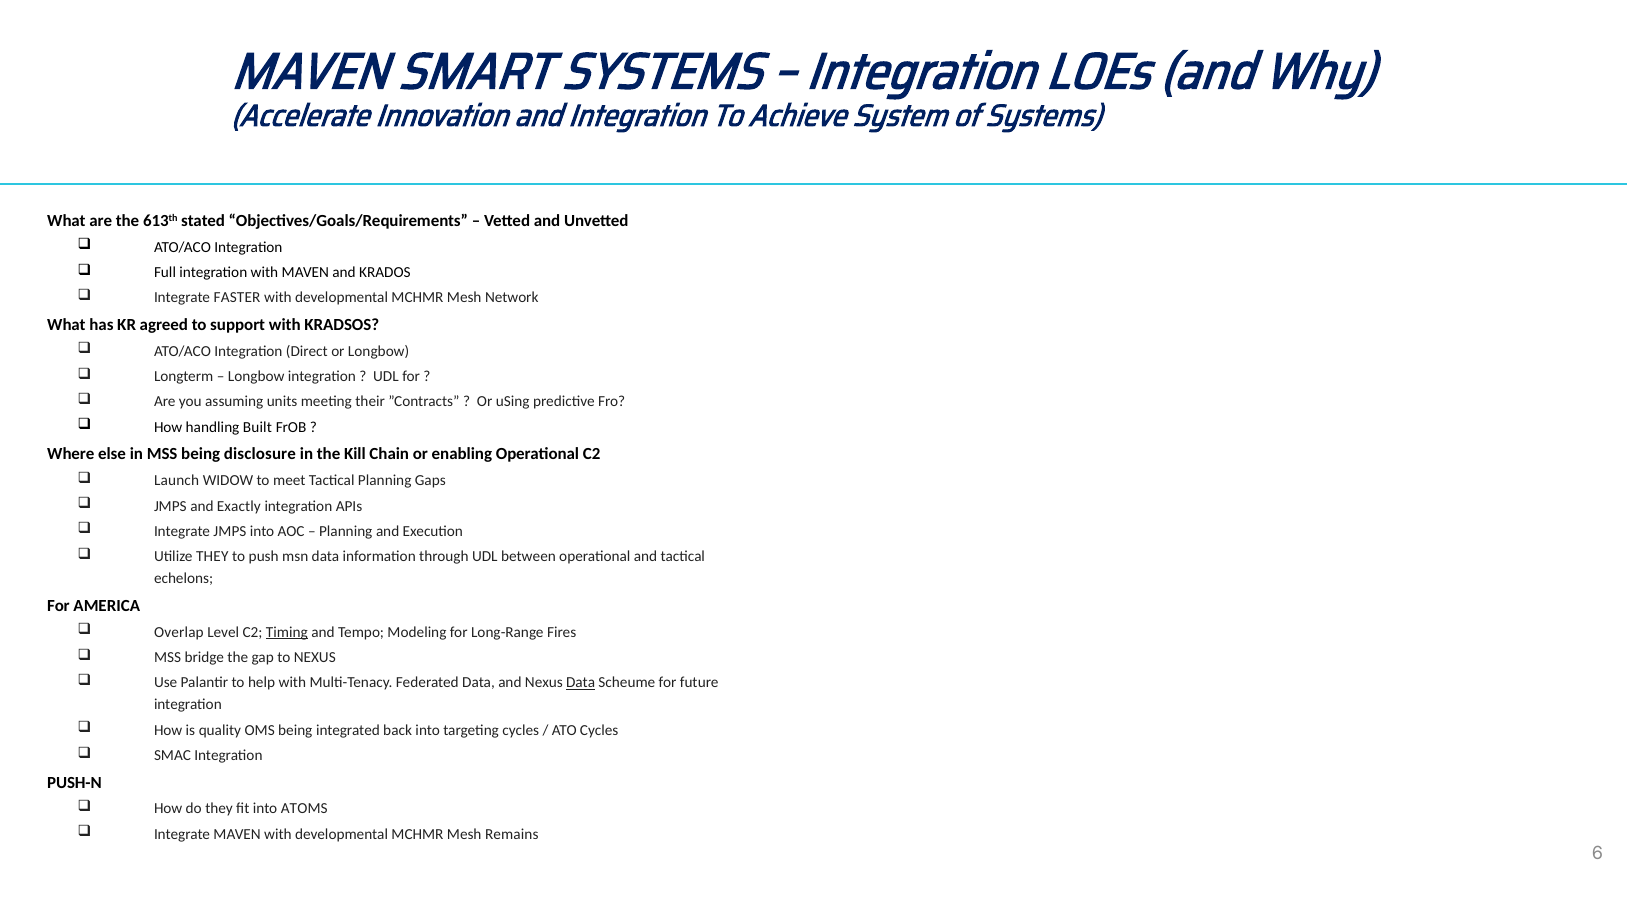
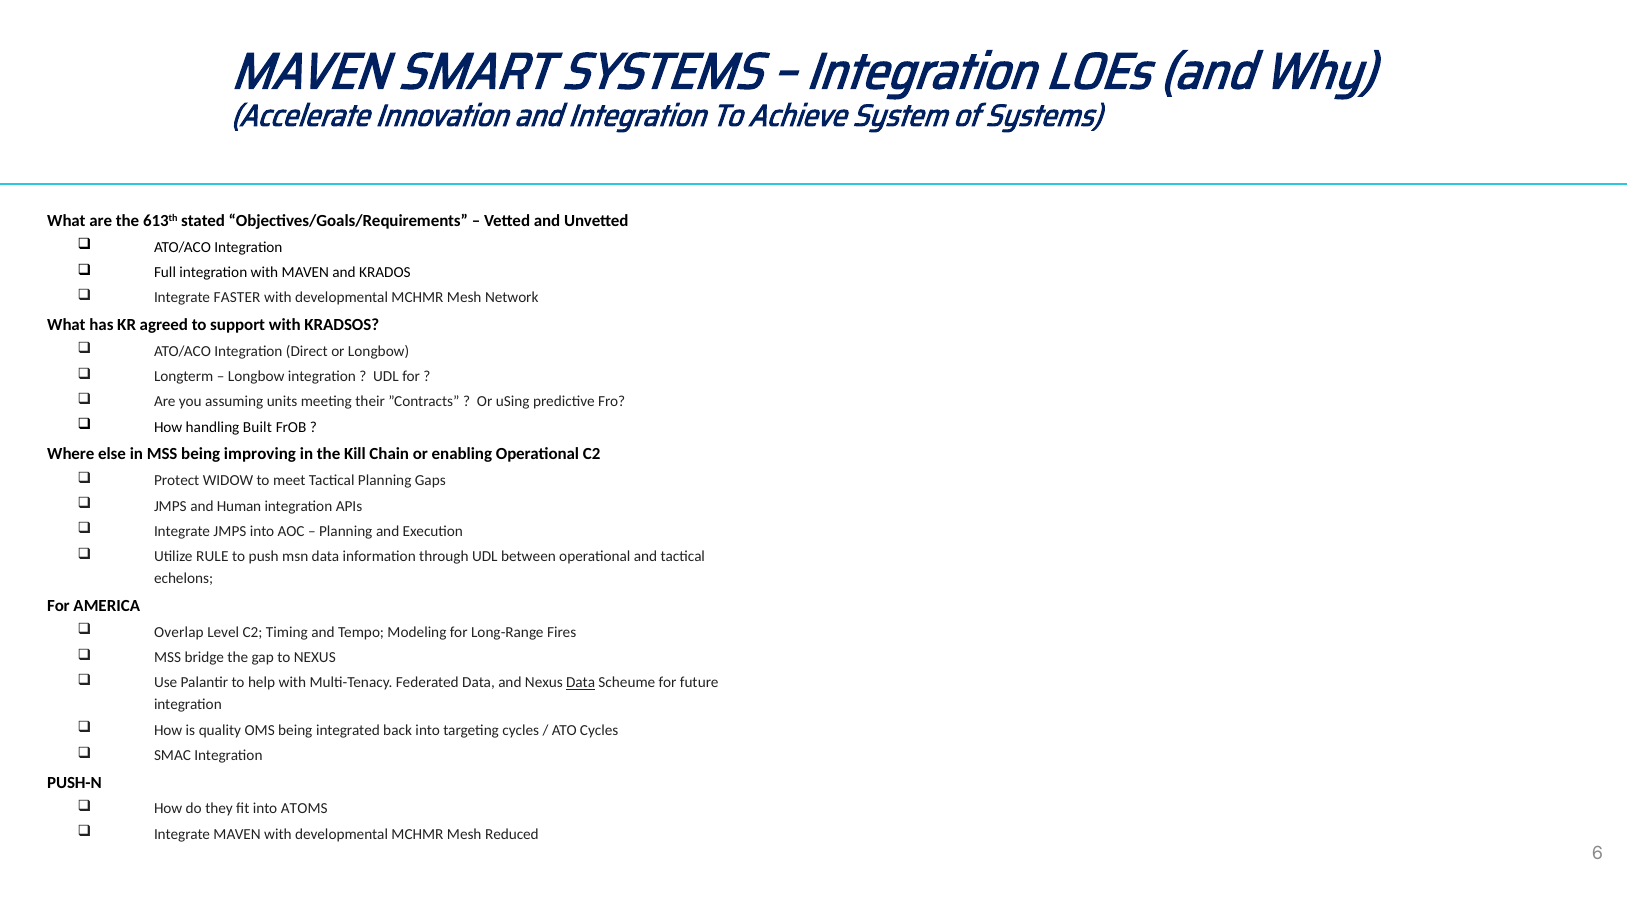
disclosure: disclosure -> improving
Launch: Launch -> Protect
Exactly: Exactly -> Human
Utilize THEY: THEY -> RULE
Timing underline: present -> none
Remains: Remains -> Reduced
